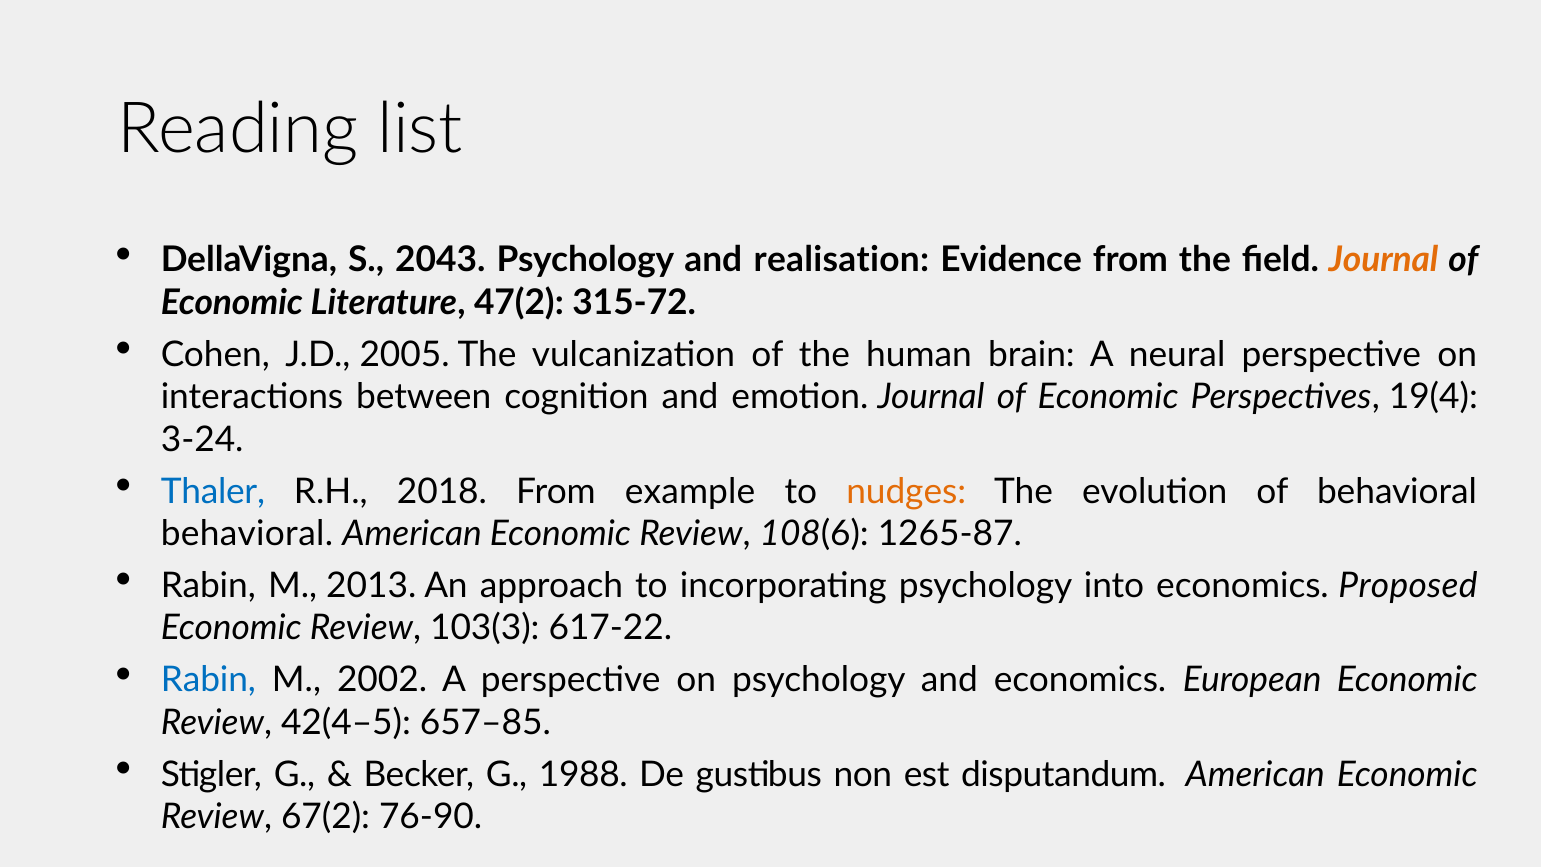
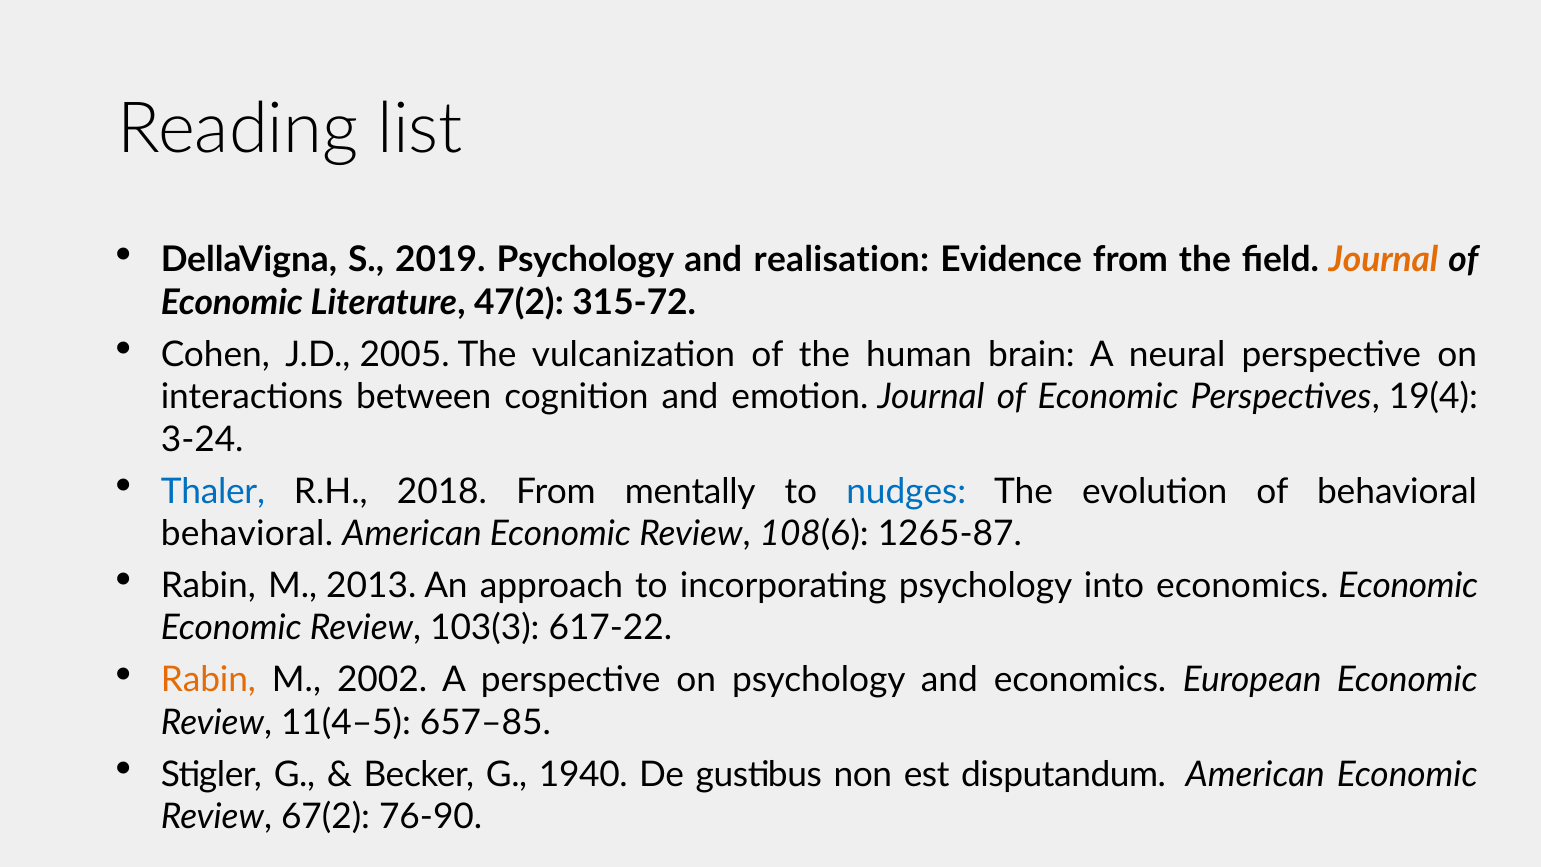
2043: 2043 -> 2019
example: example -> mentally
nudges colour: orange -> blue
economics Proposed: Proposed -> Economic
Rabin at (208, 680) colour: blue -> orange
42(4–5: 42(4–5 -> 11(4–5
1988: 1988 -> 1940
